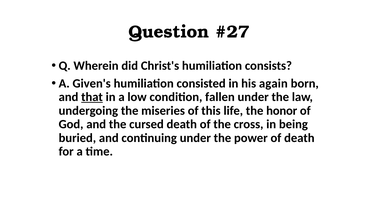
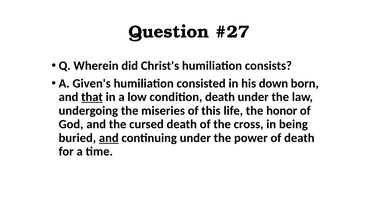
again: again -> down
condition fallen: fallen -> death
and at (109, 138) underline: none -> present
